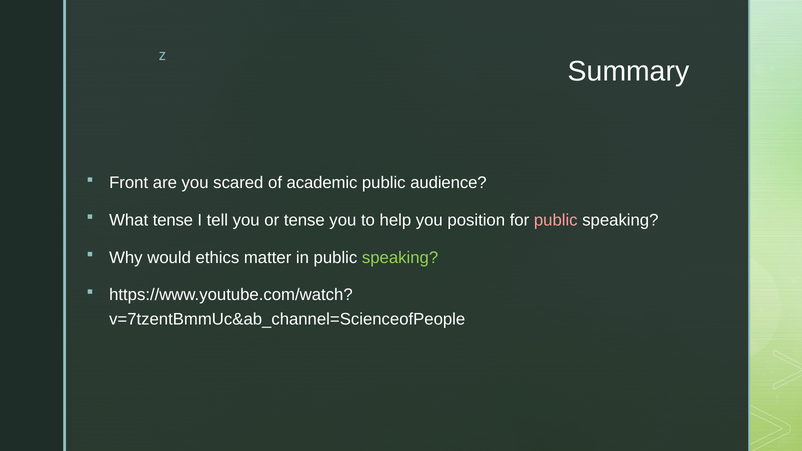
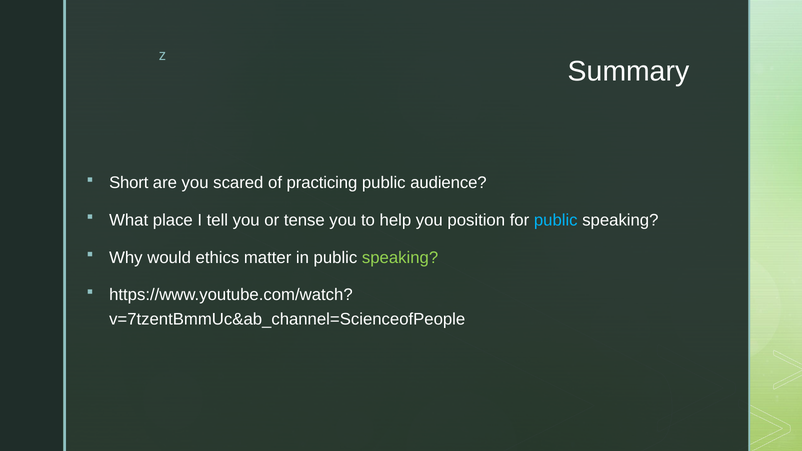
Front: Front -> Short
academic: academic -> practicing
What tense: tense -> place
public at (556, 220) colour: pink -> light blue
